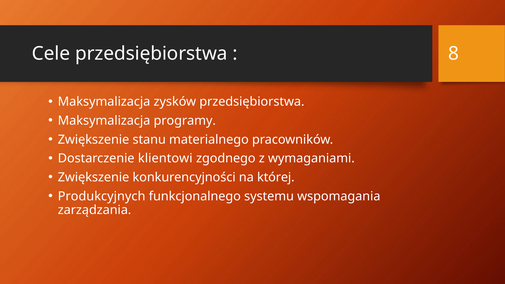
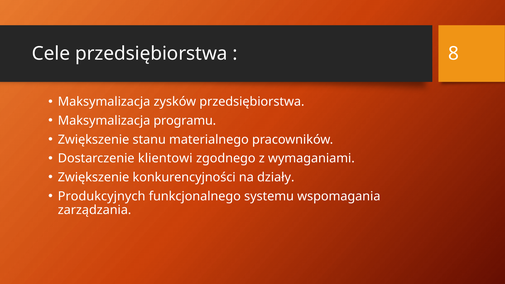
programy: programy -> programu
której: której -> działy
